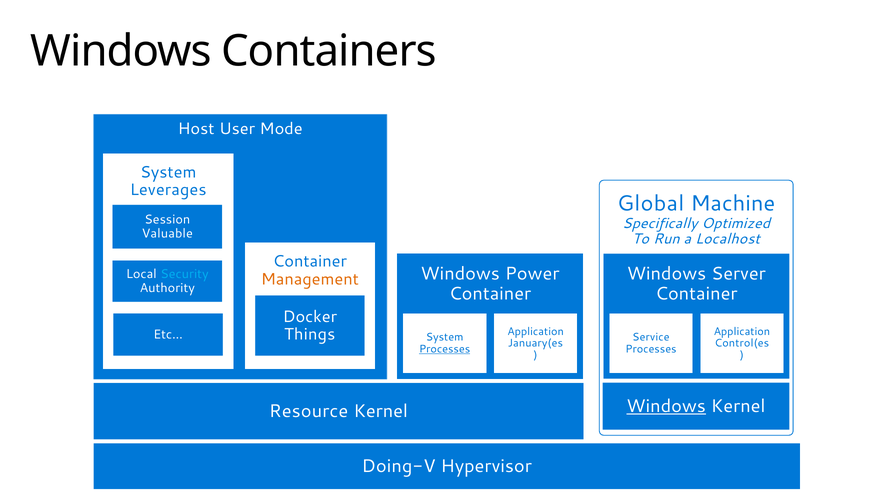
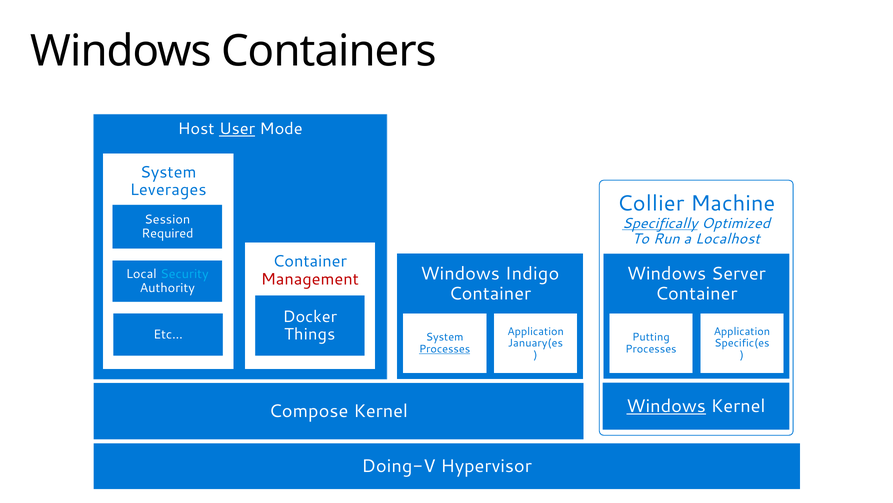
User underline: none -> present
Global: Global -> Collier
Specifically underline: none -> present
Valuable: Valuable -> Required
Power: Power -> Indigo
Management colour: orange -> red
Service: Service -> Putting
Control(es: Control(es -> Specific(es
Resource: Resource -> Compose
